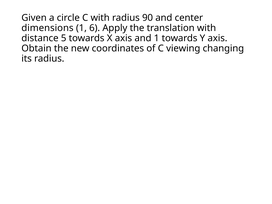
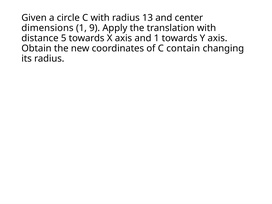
90: 90 -> 13
6: 6 -> 9
viewing: viewing -> contain
